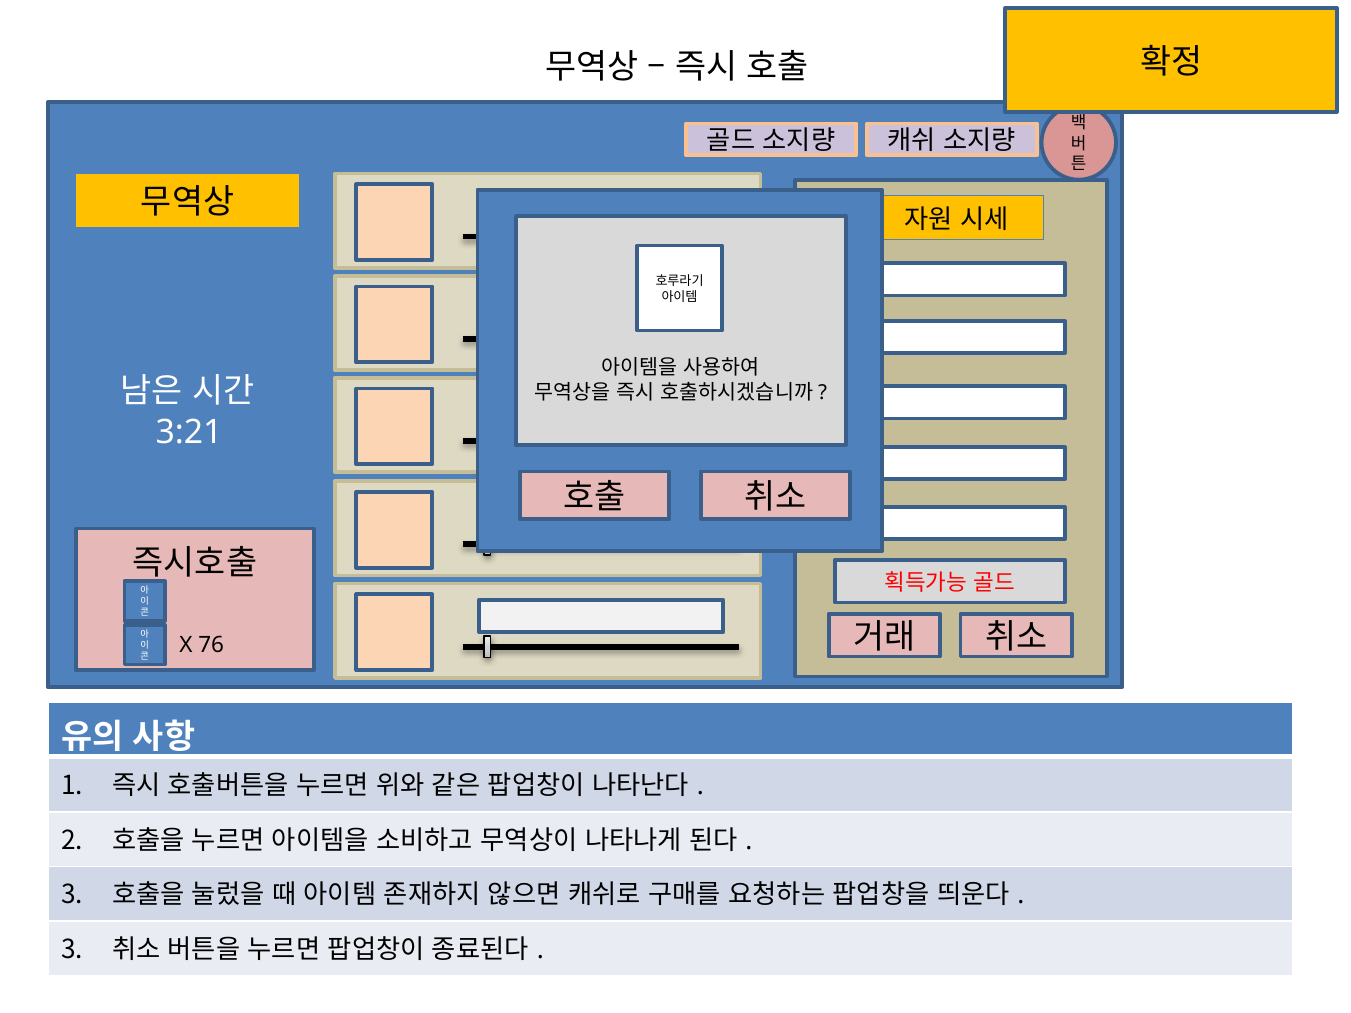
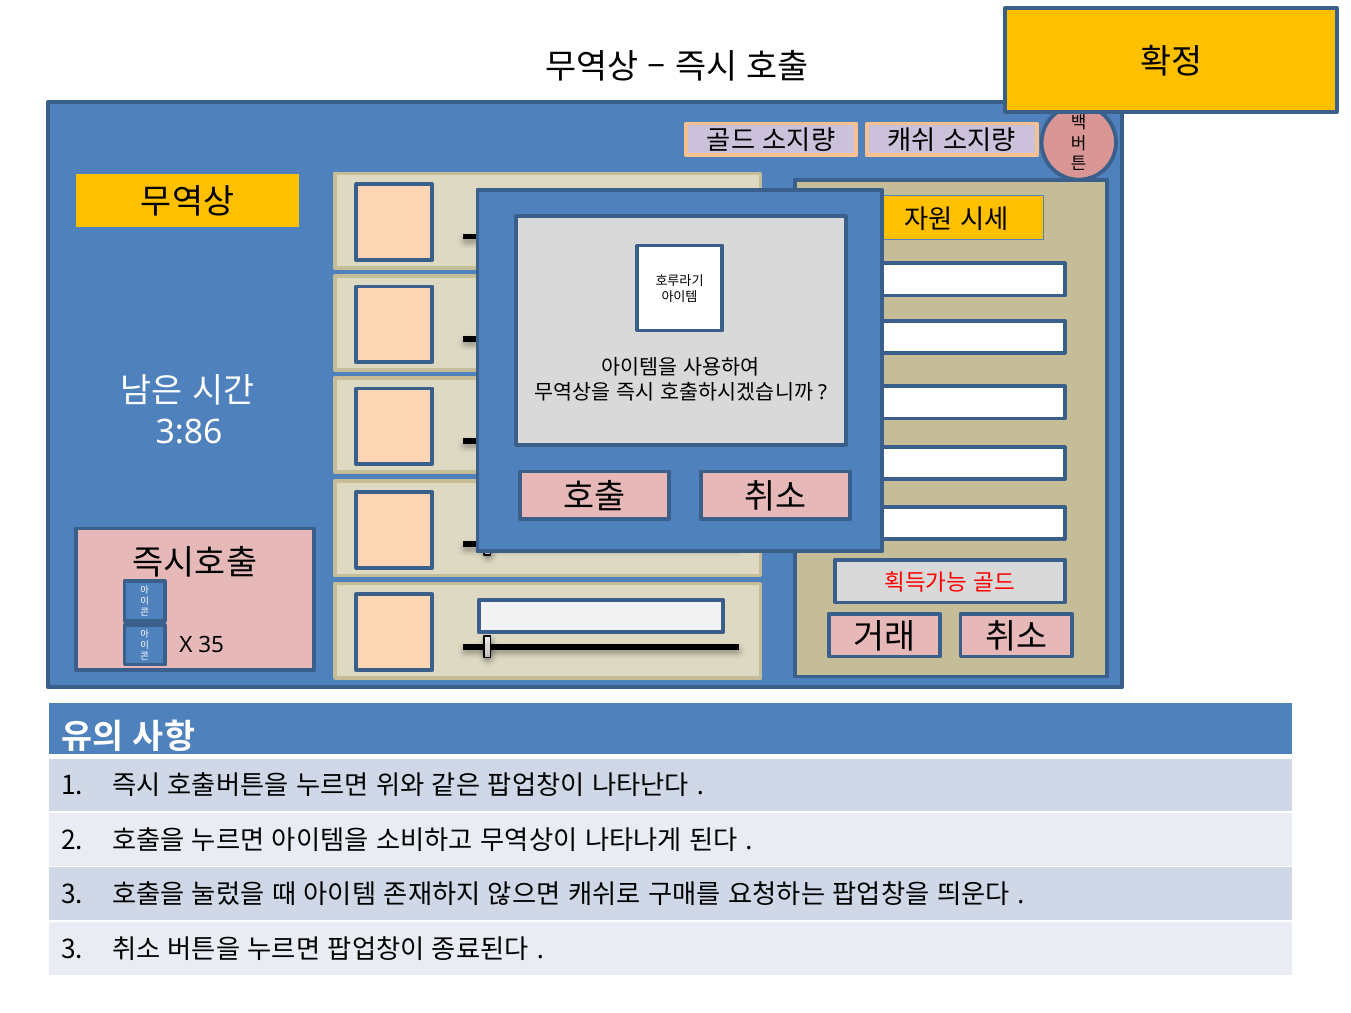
3:21: 3:21 -> 3:86
76: 76 -> 35
